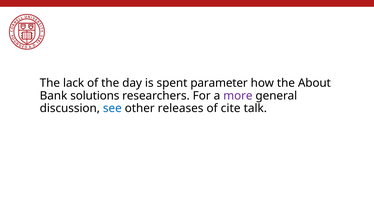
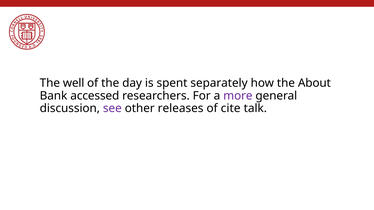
lack: lack -> well
parameter: parameter -> separately
solutions: solutions -> accessed
see colour: blue -> purple
